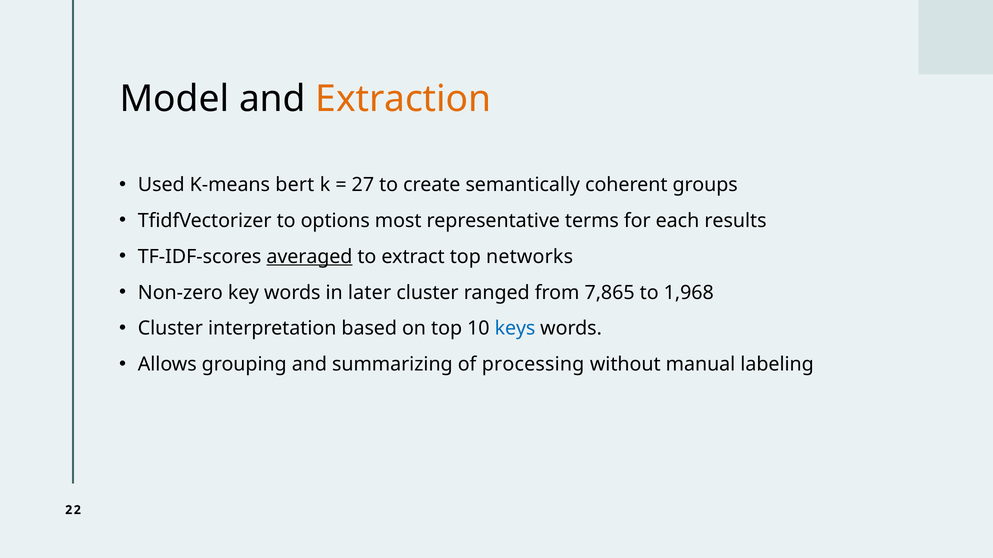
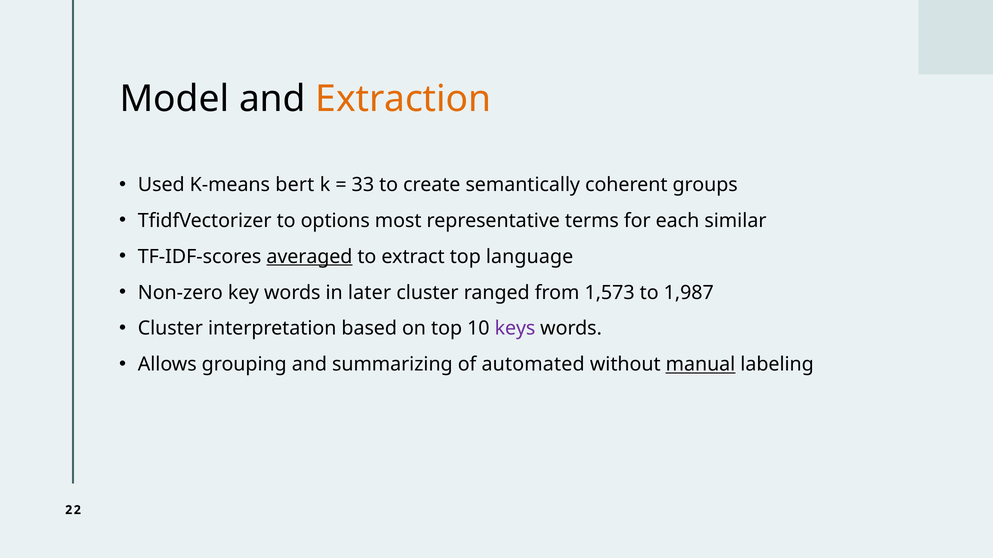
27: 27 -> 33
results: results -> similar
networks: networks -> language
7,865: 7,865 -> 1,573
1,968: 1,968 -> 1,987
keys colour: blue -> purple
processing: processing -> automated
manual underline: none -> present
